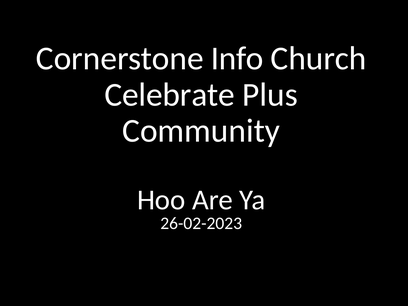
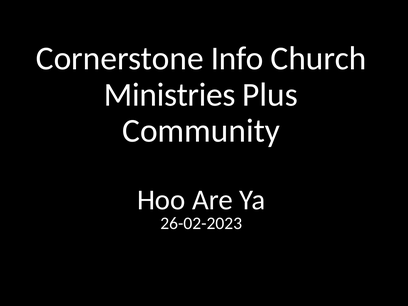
Celebrate: Celebrate -> Ministries
